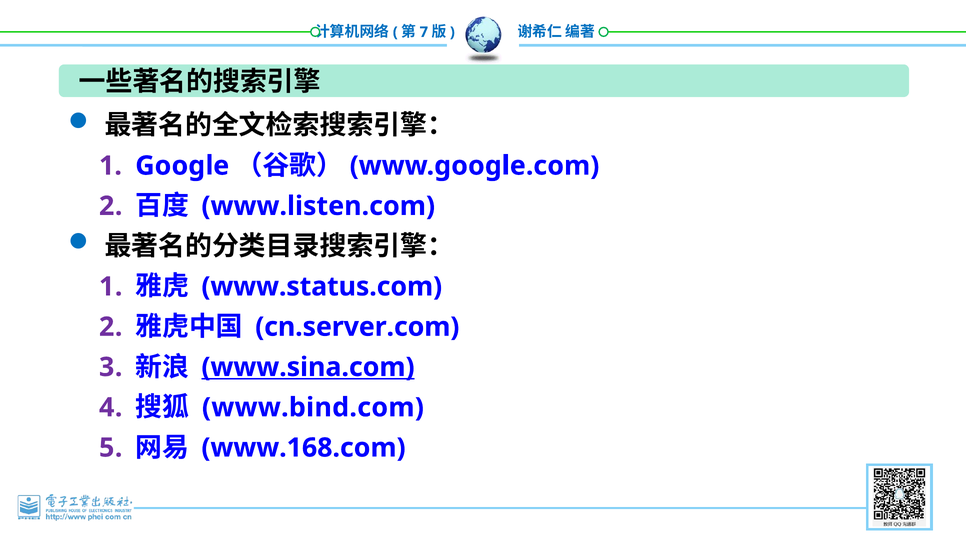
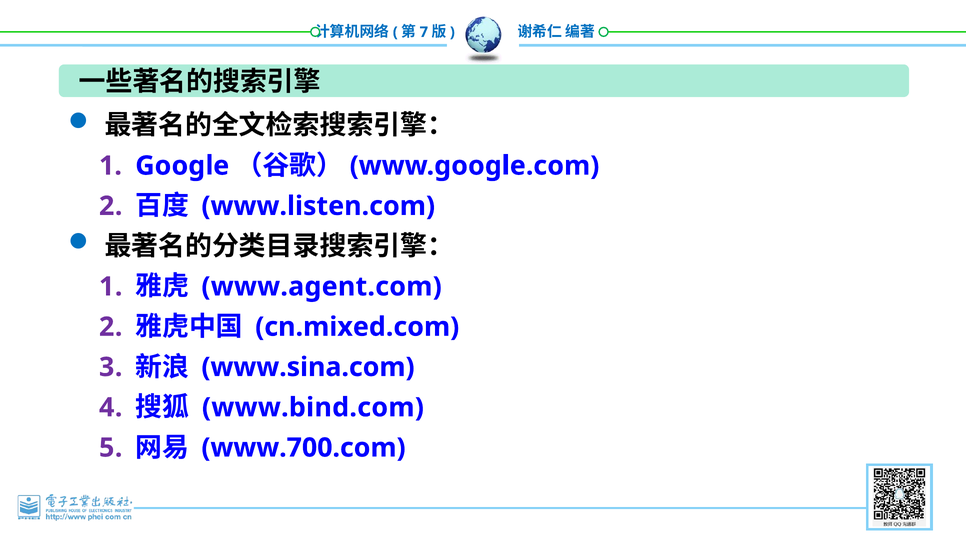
www.status.com: www.status.com -> www.agent.com
cn.server.com: cn.server.com -> cn.mixed.com
www.sina.com underline: present -> none
www.168.com: www.168.com -> www.700.com
